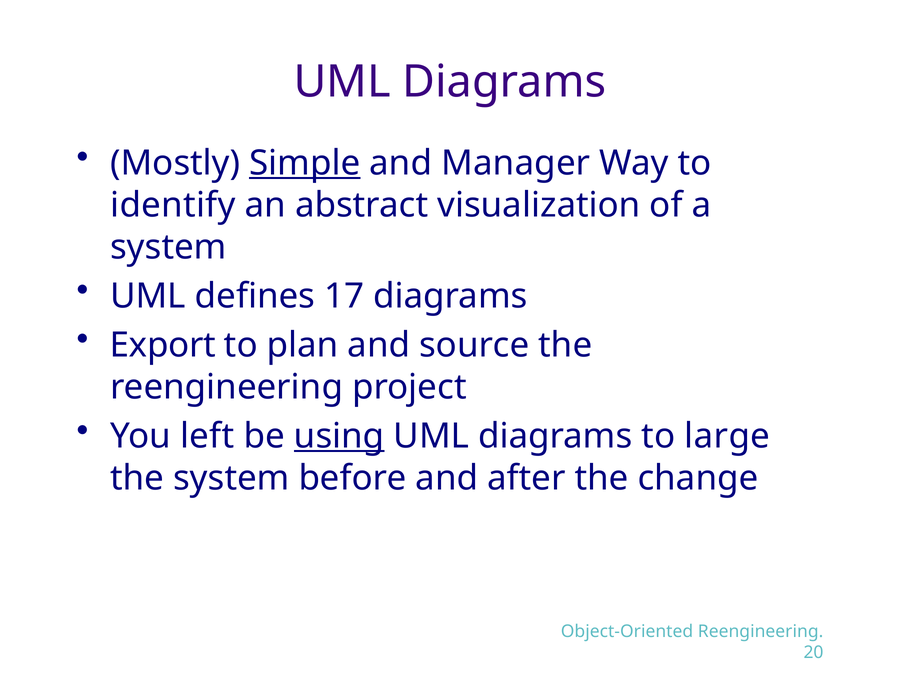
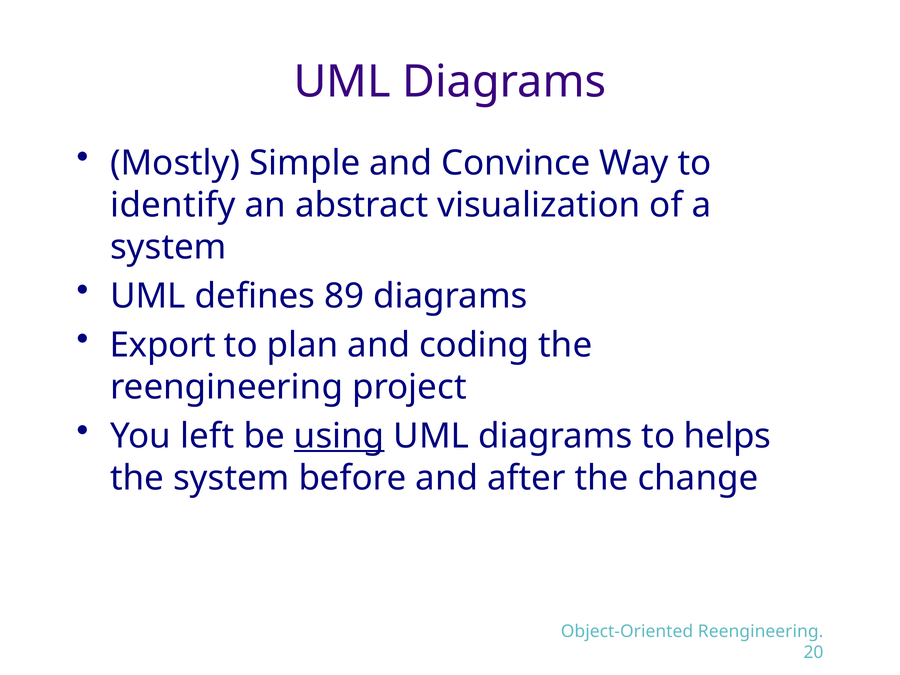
Simple underline: present -> none
Manager: Manager -> Convince
17: 17 -> 89
source: source -> coding
large: large -> helps
